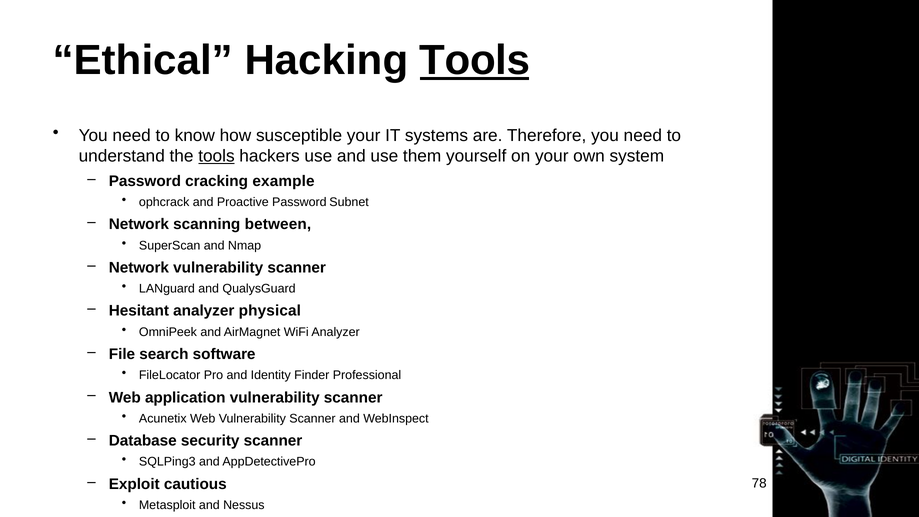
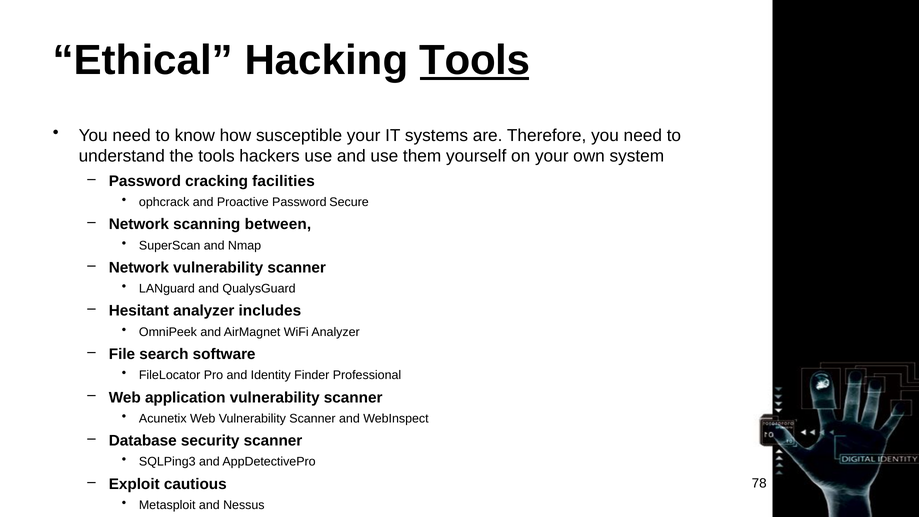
tools at (216, 156) underline: present -> none
example: example -> facilities
Subnet: Subnet -> Secure
physical: physical -> includes
